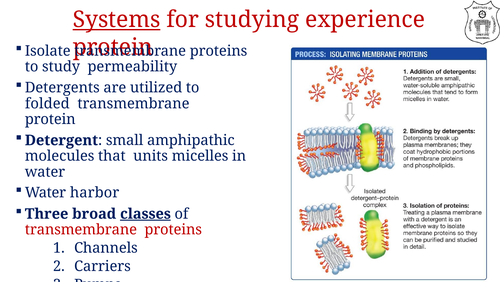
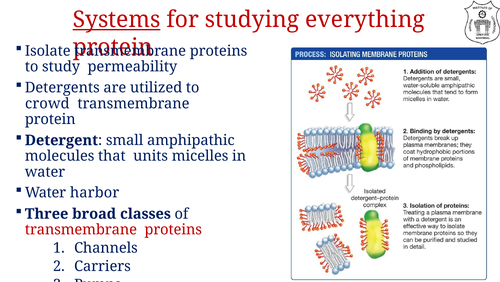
experience: experience -> everything
folded: folded -> crowd
classes underline: present -> none
